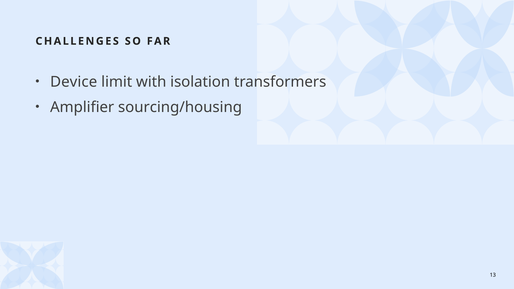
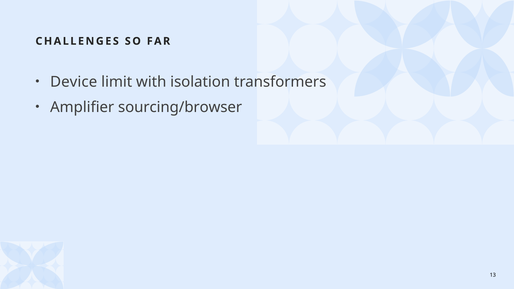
sourcing/housing: sourcing/housing -> sourcing/browser
